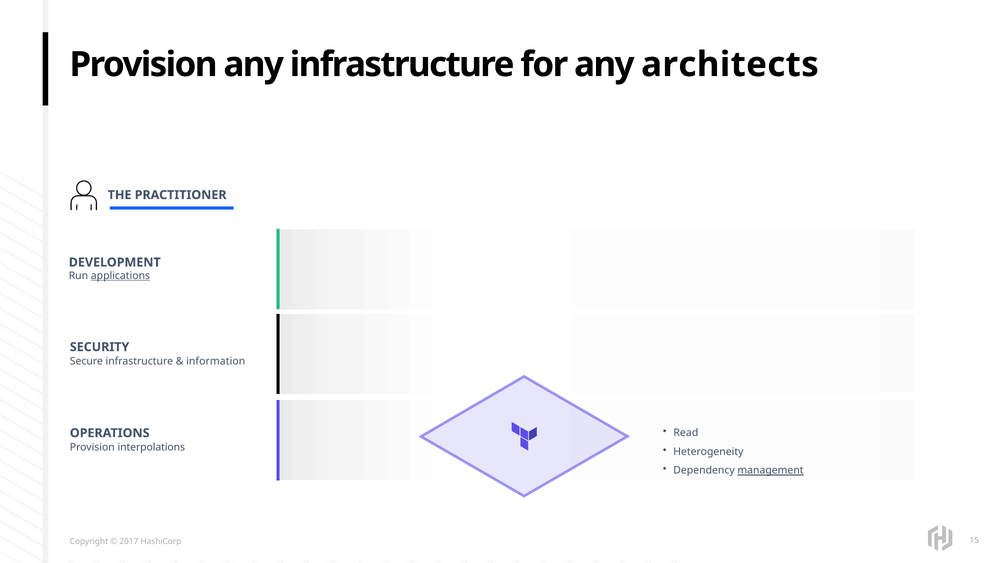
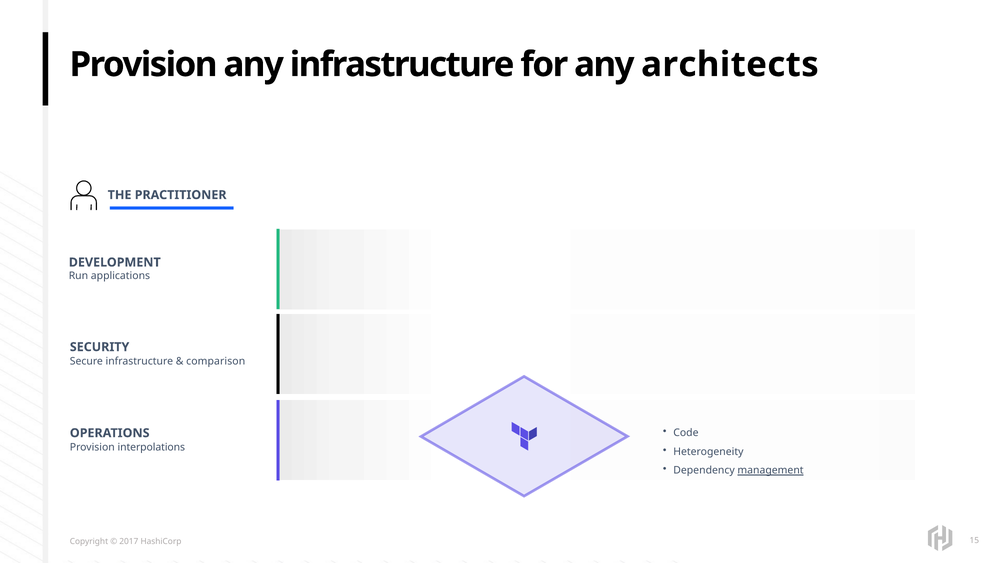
applications underline: present -> none
information: information -> comparison
Read: Read -> Code
